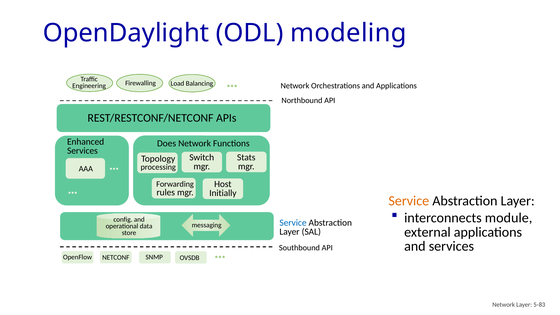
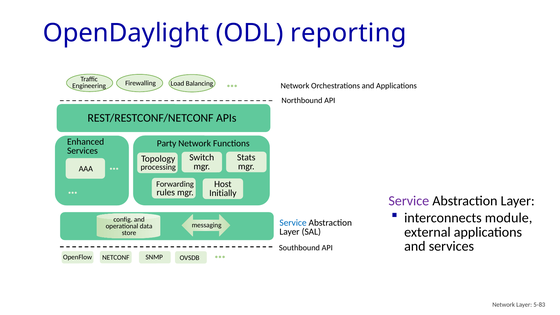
modeling: modeling -> reporting
Does: Does -> Party
Service at (409, 201) colour: orange -> purple
